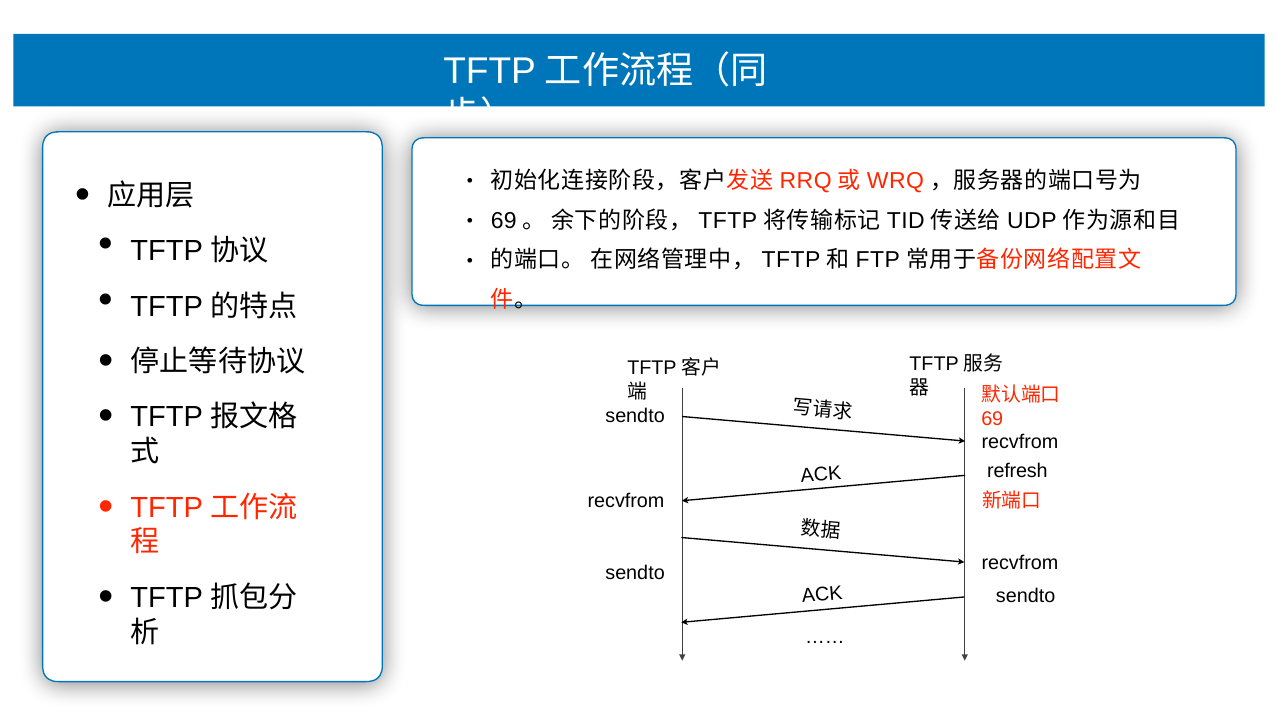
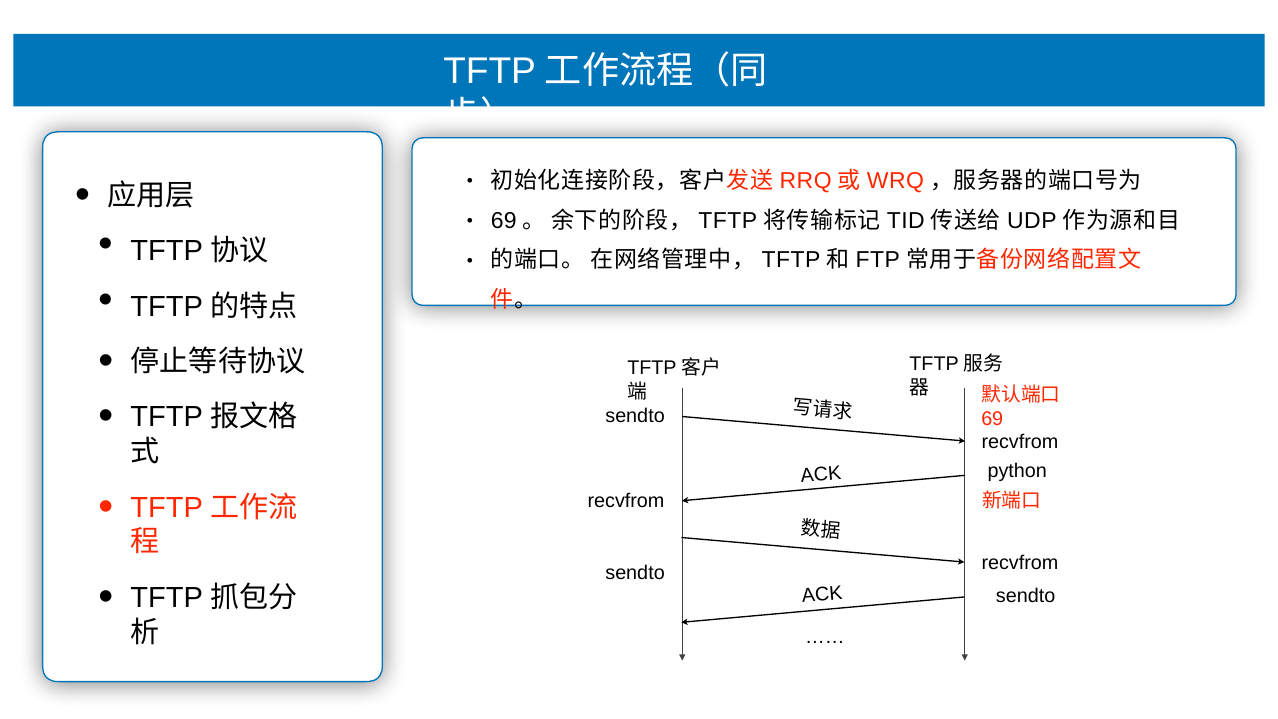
refresh: refresh -> python
